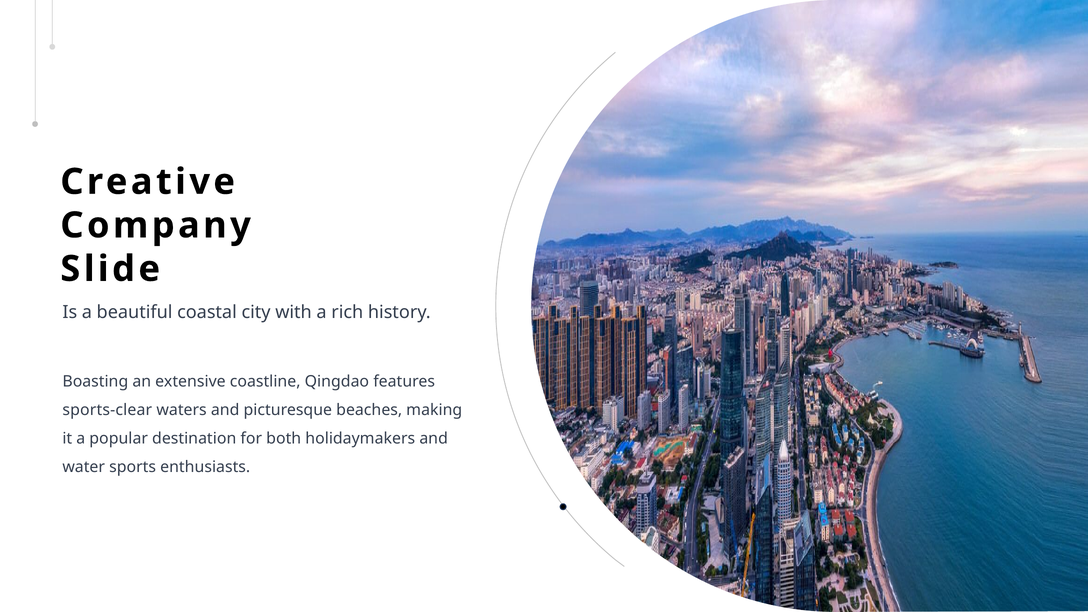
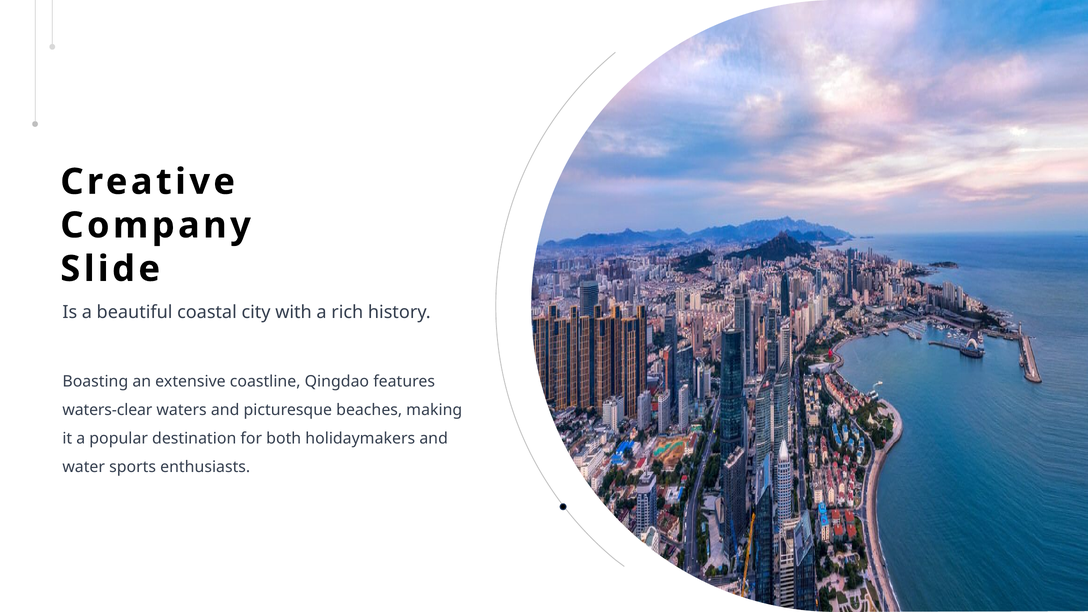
sports-clear: sports-clear -> waters-clear
